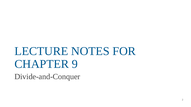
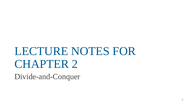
CHAPTER 9: 9 -> 2
